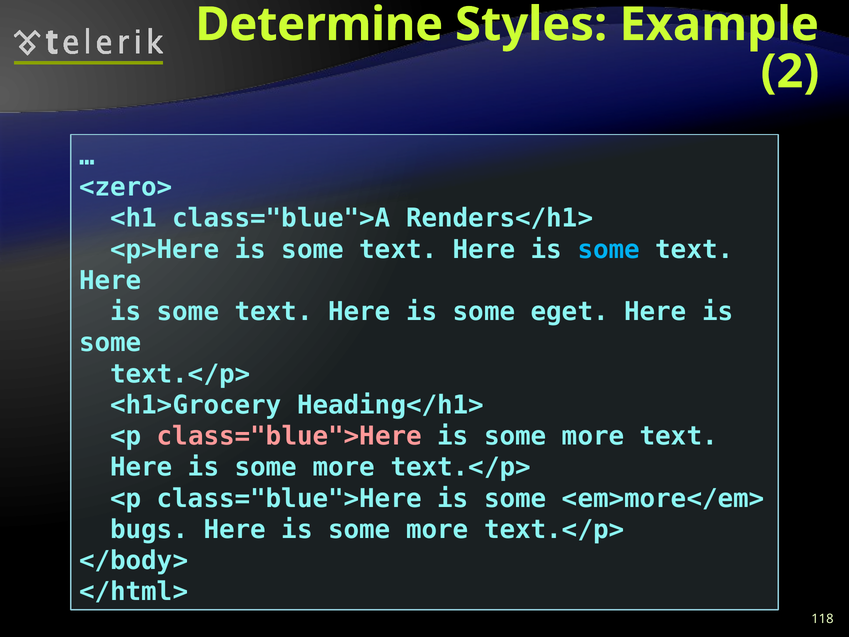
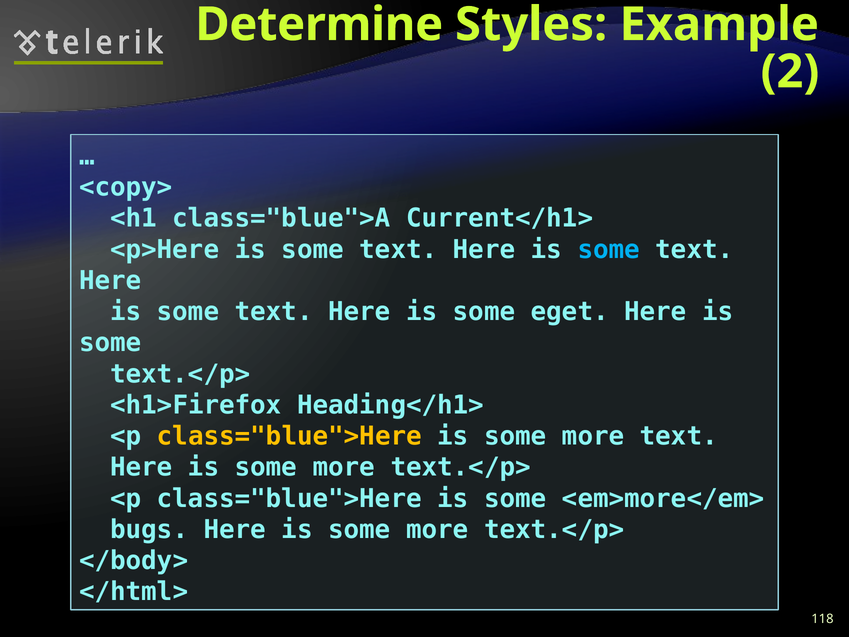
<zero>: <zero> -> <copy>
Renders</h1>: Renders</h1> -> Current</h1>
<h1>Grocery: <h1>Grocery -> <h1>Firefox
class="blue">Here at (289, 436) colour: pink -> yellow
